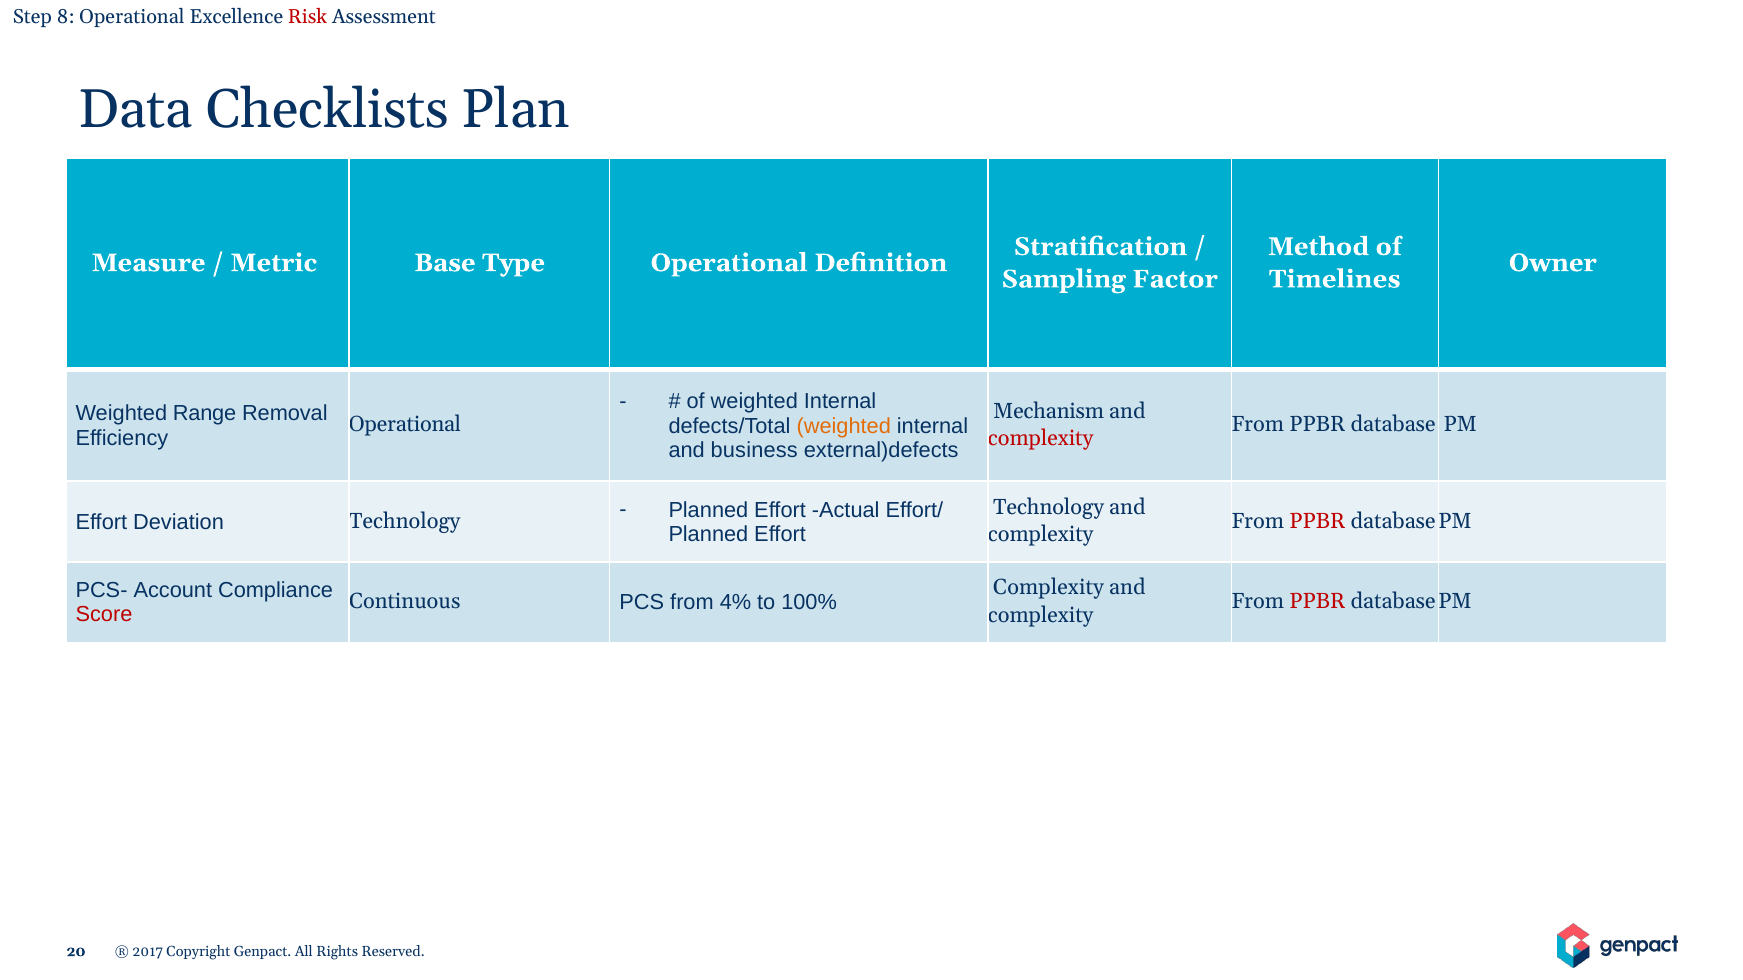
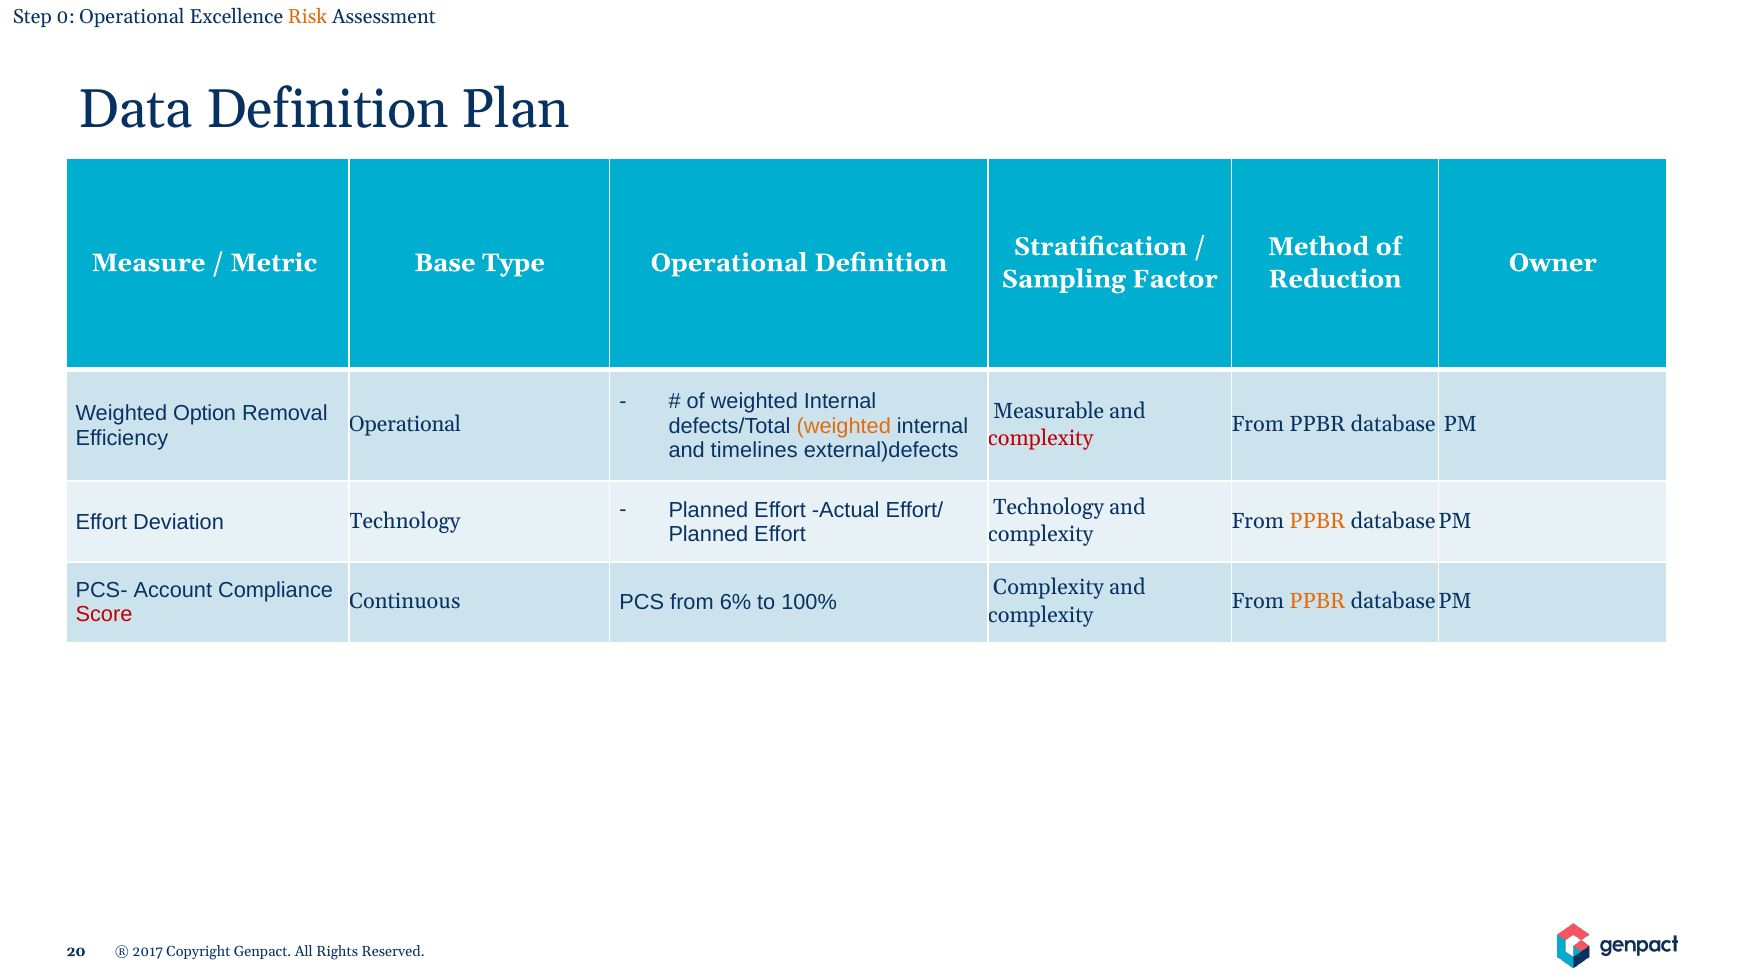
8: 8 -> 0
Risk colour: red -> orange
Data Checklists: Checklists -> Definition
Timelines: Timelines -> Reduction
Range: Range -> Option
Mechanism: Mechanism -> Measurable
business: business -> timelines
PPBR at (1317, 521) colour: red -> orange
PPBR at (1317, 602) colour: red -> orange
4%: 4% -> 6%
